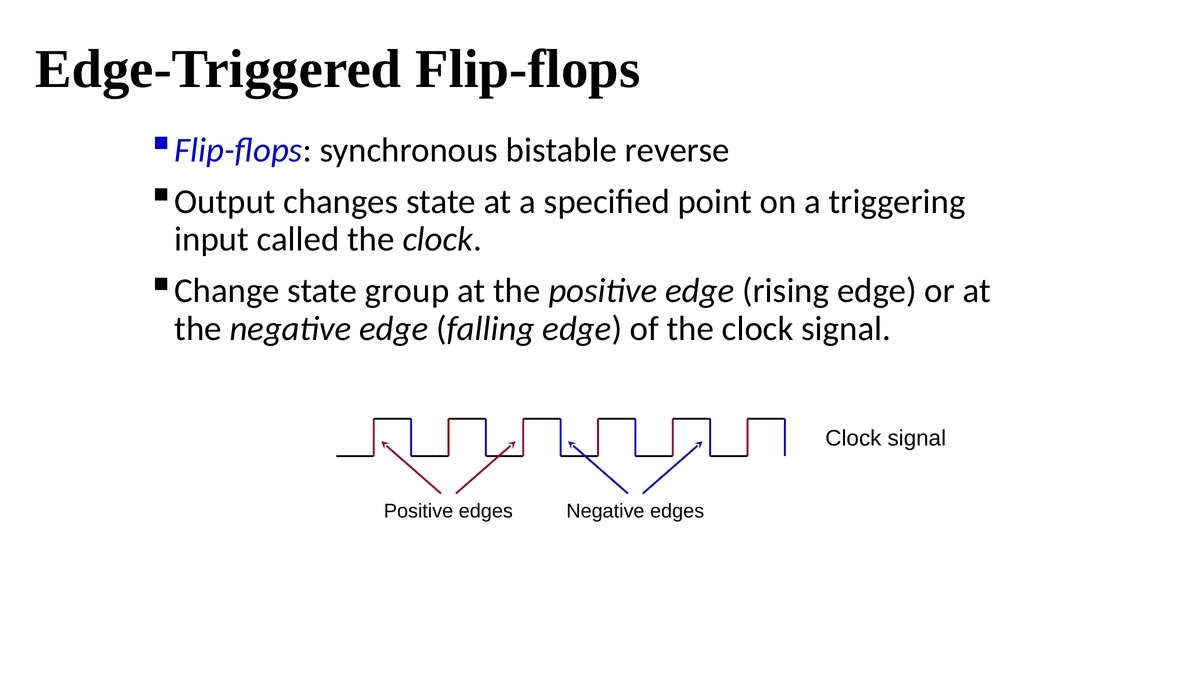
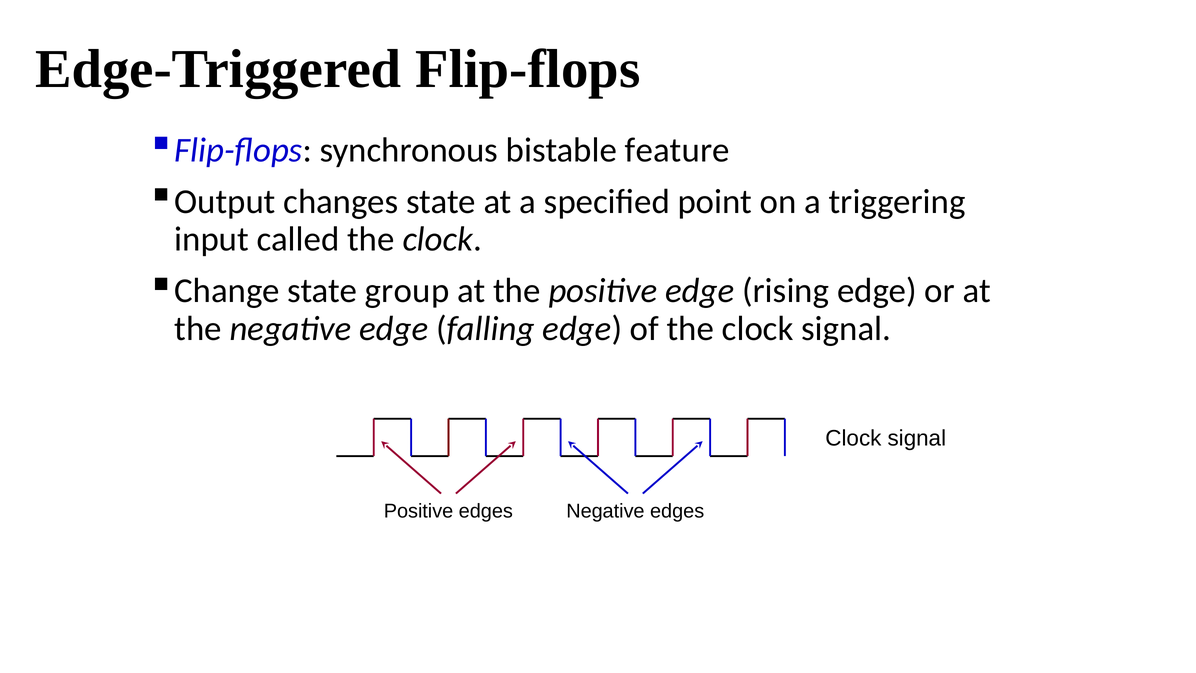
reverse: reverse -> feature
